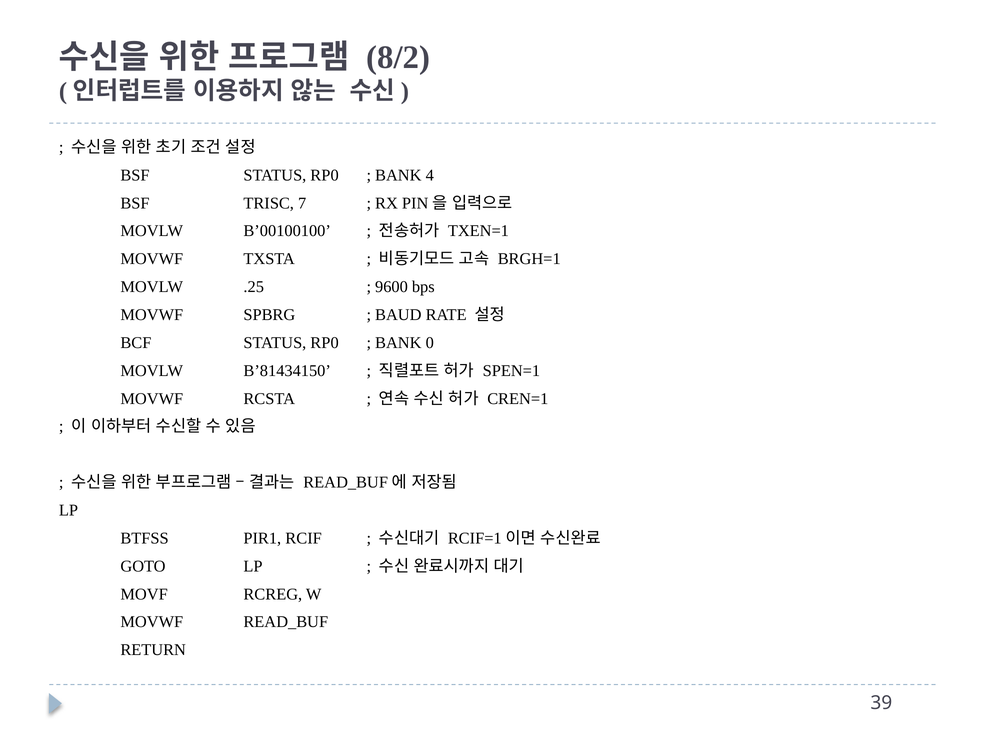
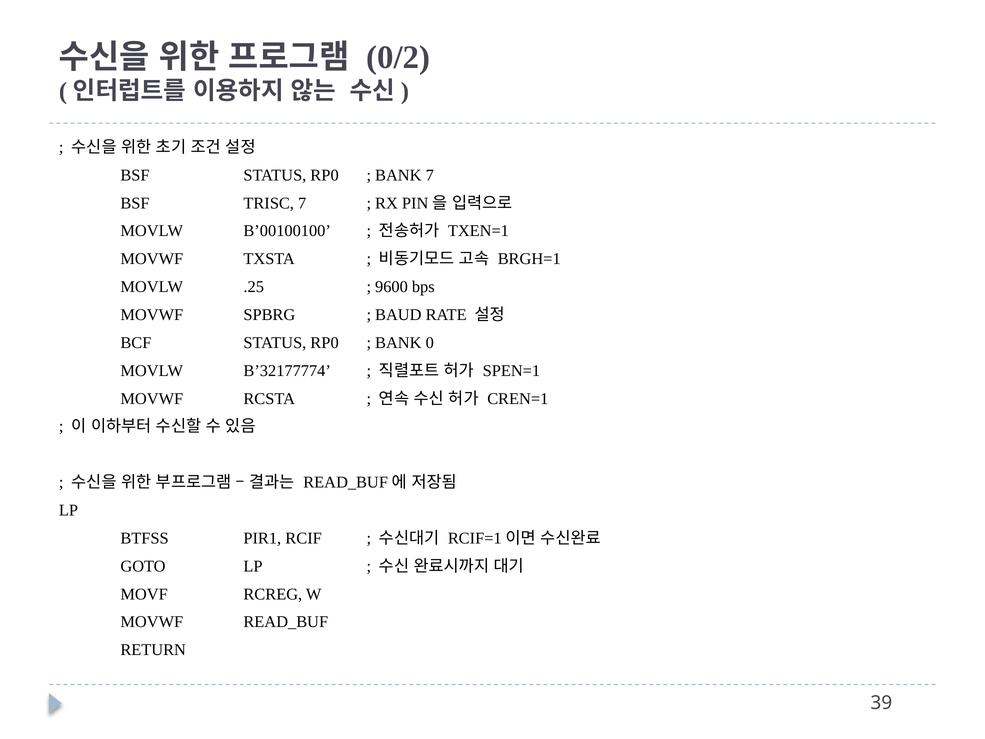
8/2: 8/2 -> 0/2
BANK 4: 4 -> 7
B’81434150: B’81434150 -> B’32177774
